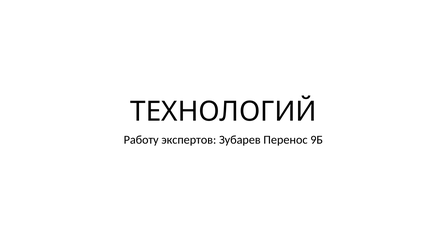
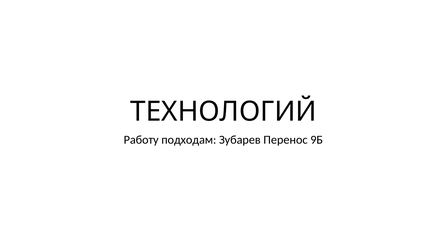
экспертов: экспертов -> подходам
